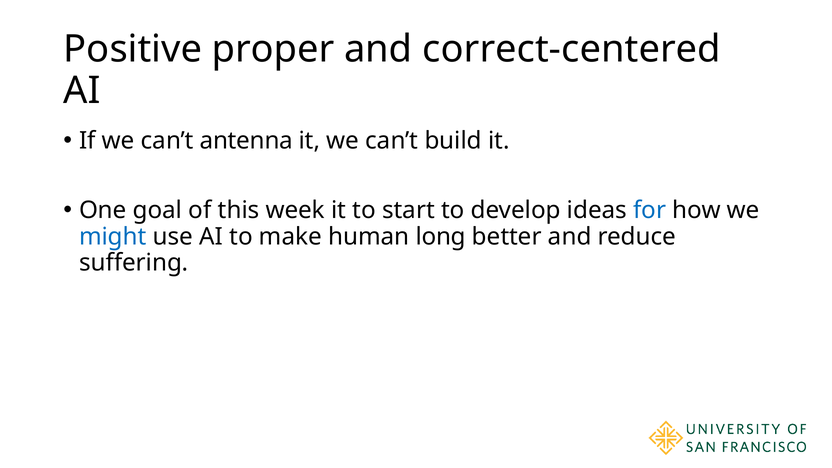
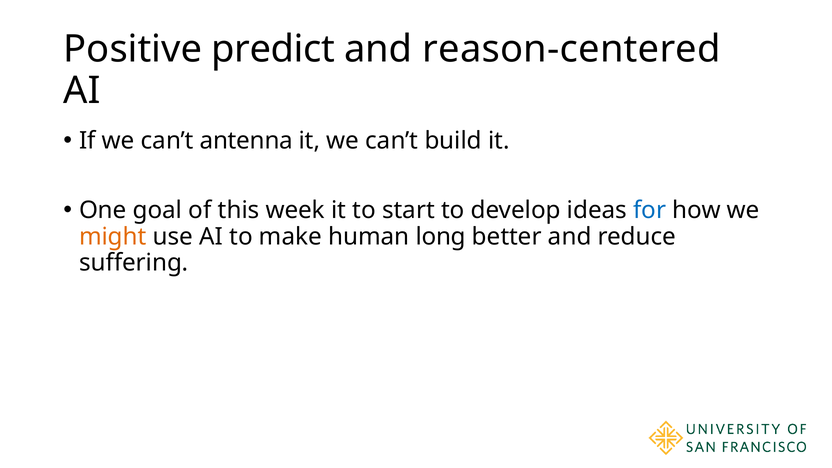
proper: proper -> predict
correct-centered: correct-centered -> reason-centered
might colour: blue -> orange
